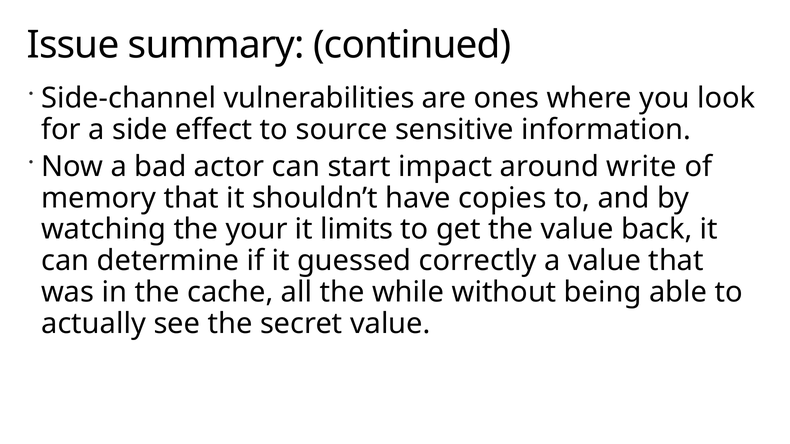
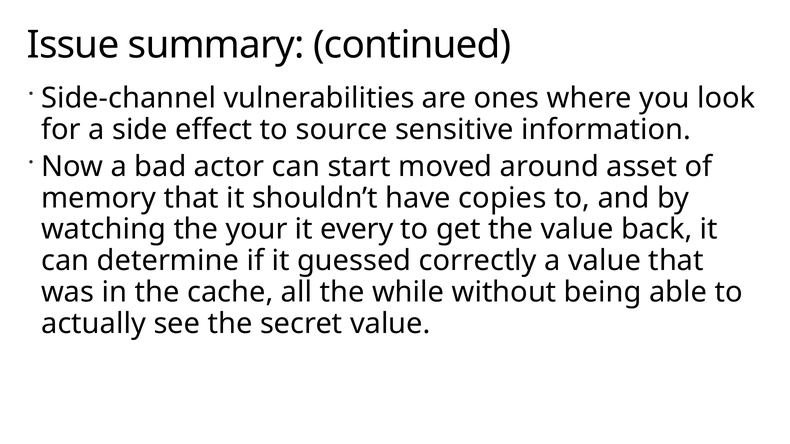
impact: impact -> moved
write: write -> asset
limits: limits -> every
